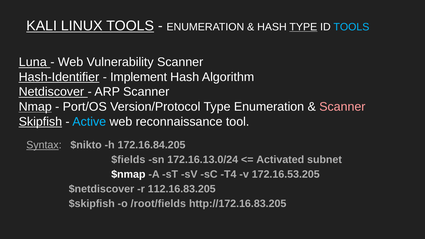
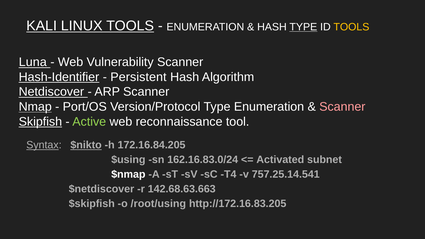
TOOLS at (351, 27) colour: light blue -> yellow
Implement: Implement -> Persistent
Active colour: light blue -> light green
$nikto underline: none -> present
$fields: $fields -> $using
172.16.13.0/24: 172.16.13.0/24 -> 162.16.83.0/24
172.16.53.205: 172.16.53.205 -> 757.25.14.541
112.16.83.205: 112.16.83.205 -> 142.68.63.663
/root/fields: /root/fields -> /root/using
